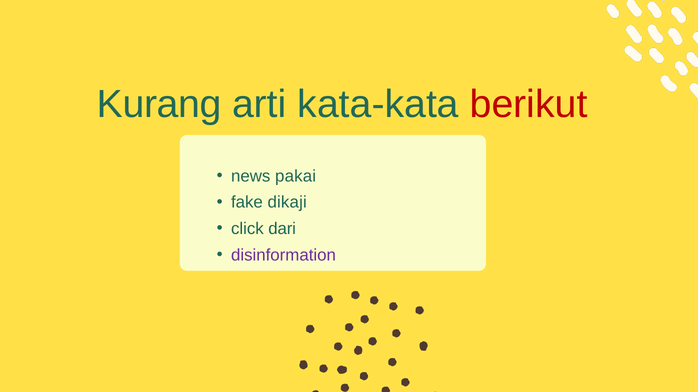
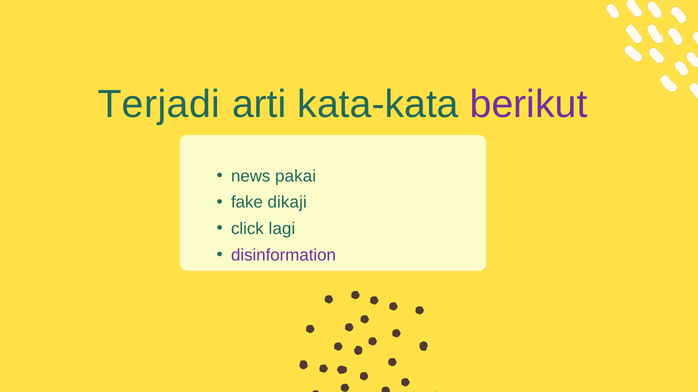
Kurang: Kurang -> Terjadi
berikut colour: red -> purple
dari: dari -> lagi
